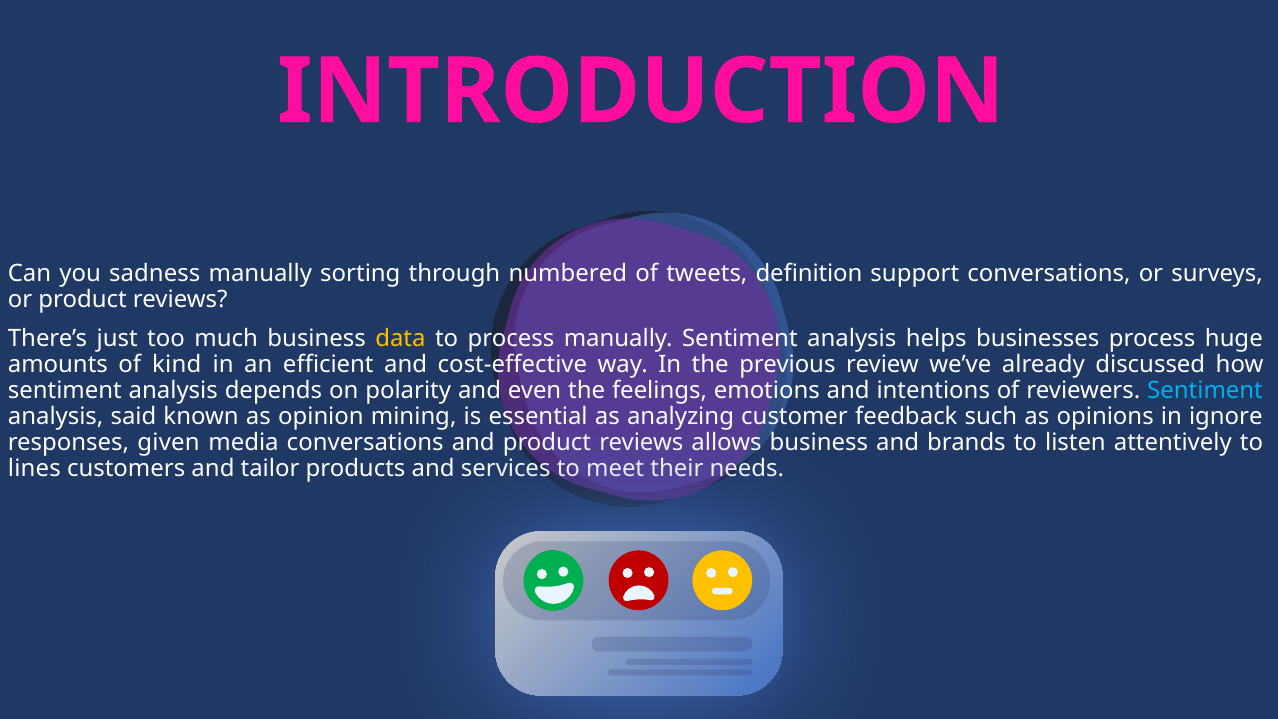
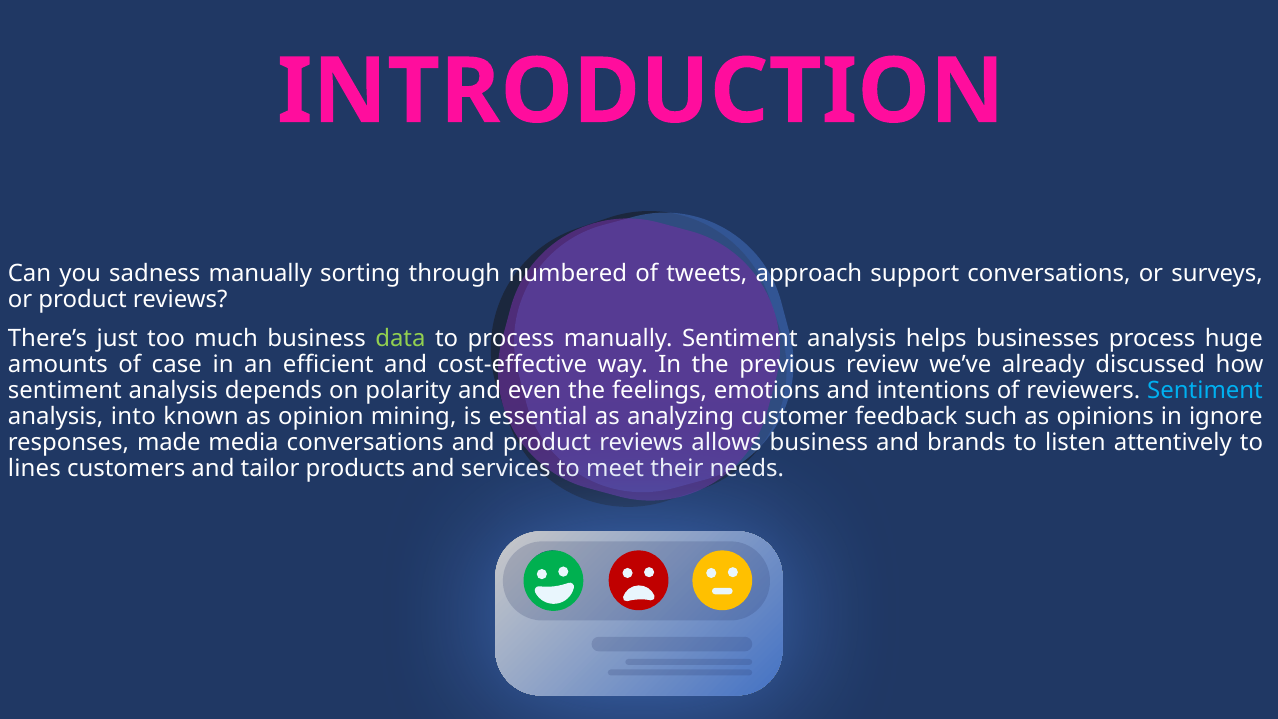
definition: definition -> approach
data colour: yellow -> light green
kind: kind -> case
said: said -> into
given: given -> made
